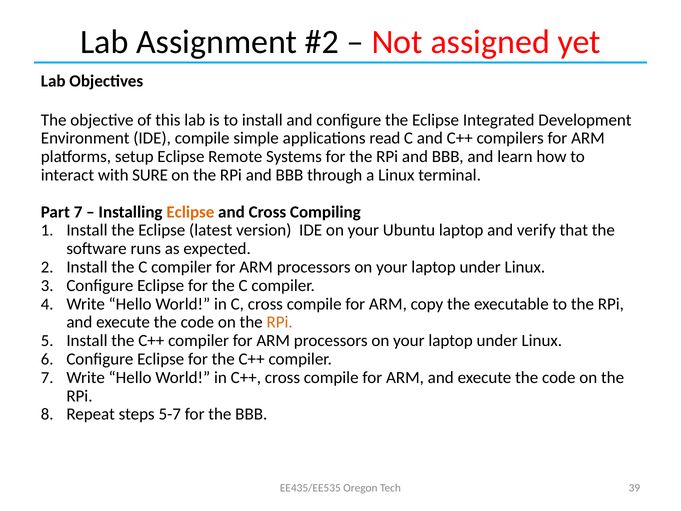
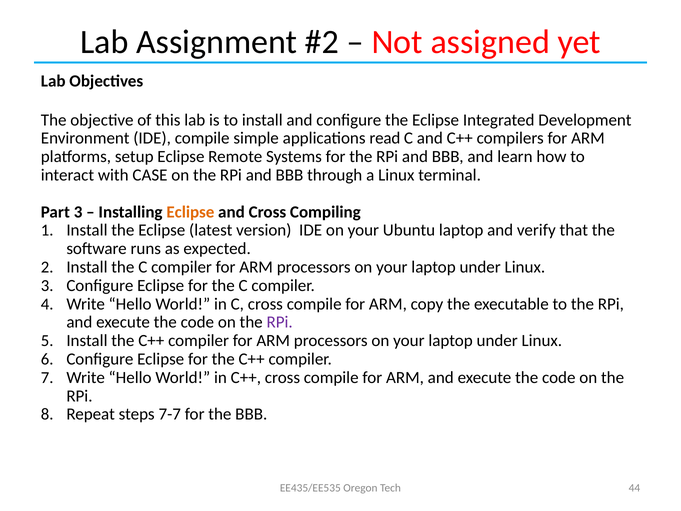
SURE: SURE -> CASE
Part 7: 7 -> 3
RPi at (280, 322) colour: orange -> purple
5-7: 5-7 -> 7-7
39: 39 -> 44
